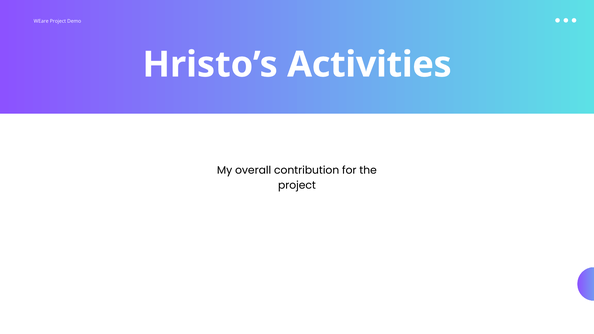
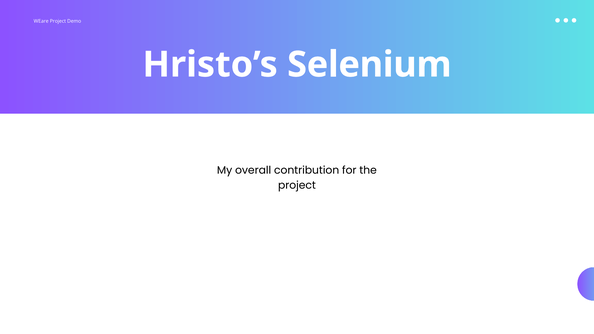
Activities: Activities -> Selenium
